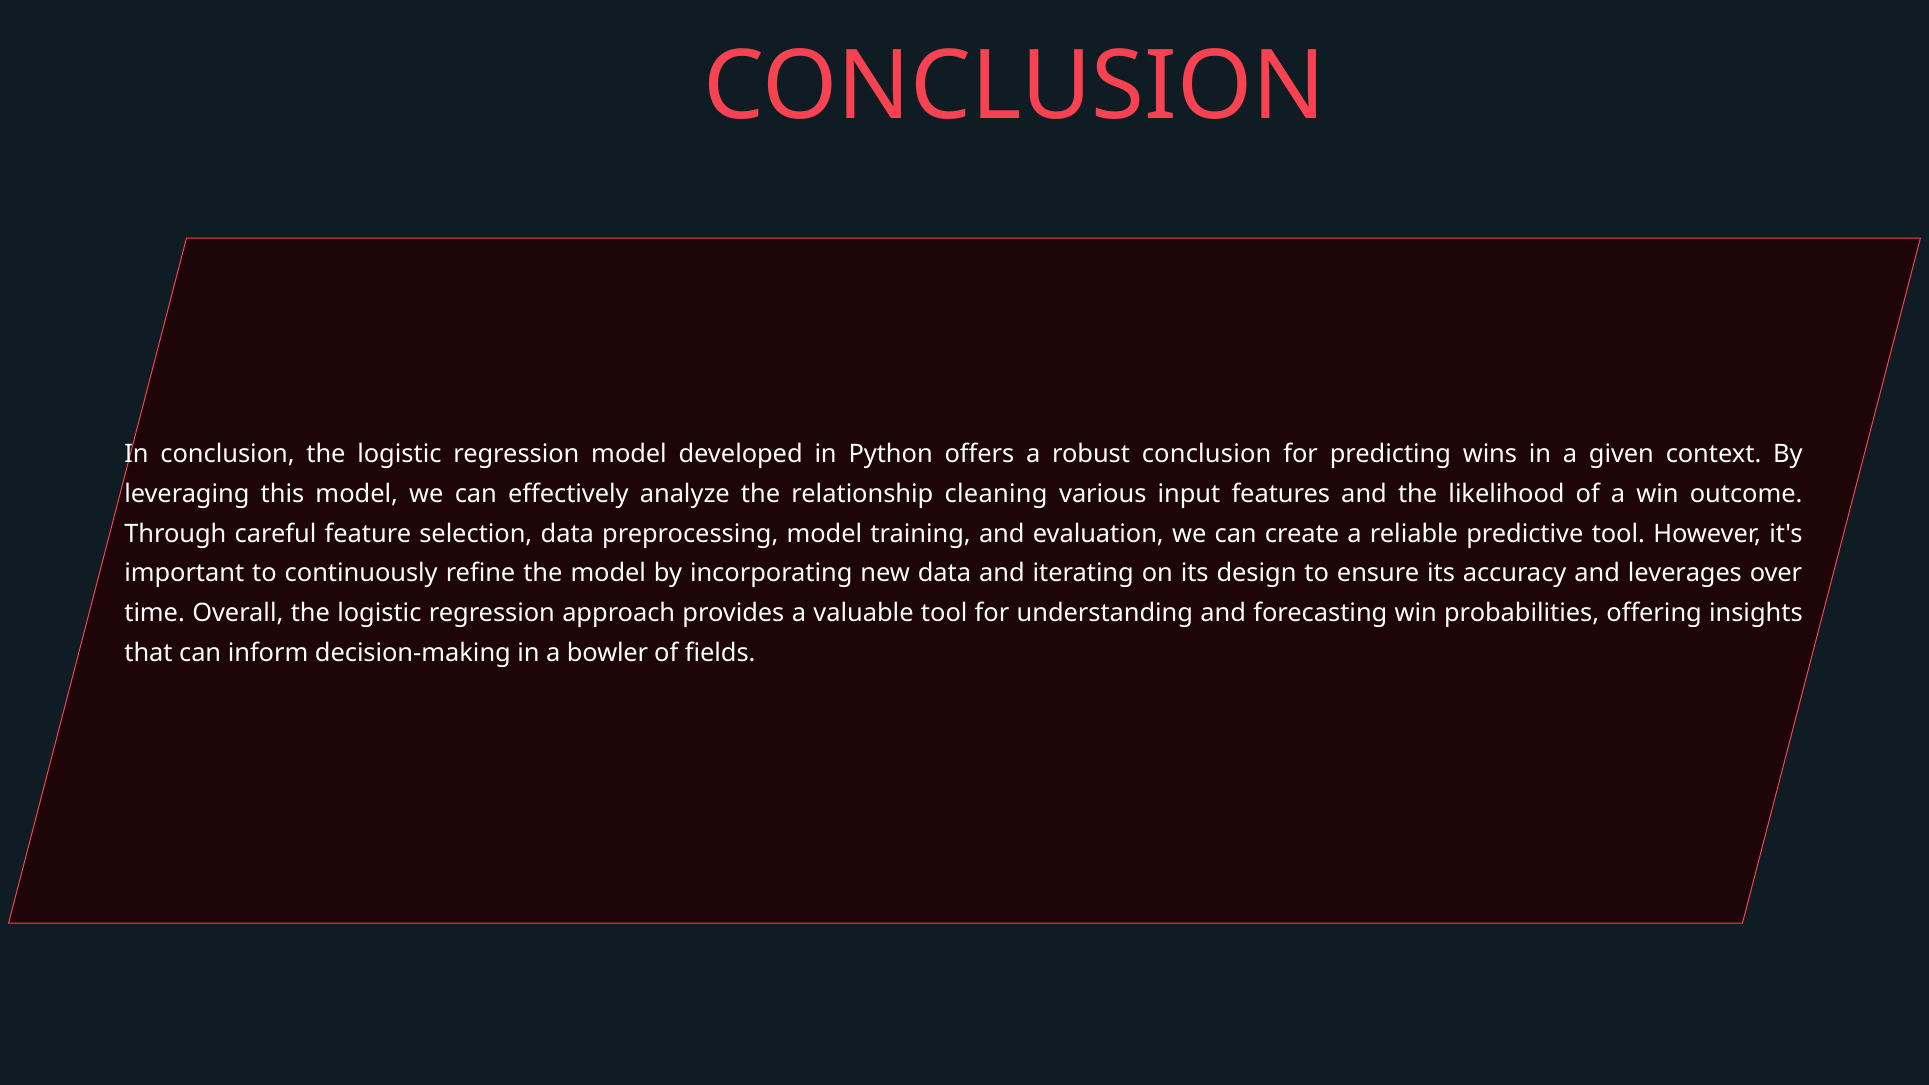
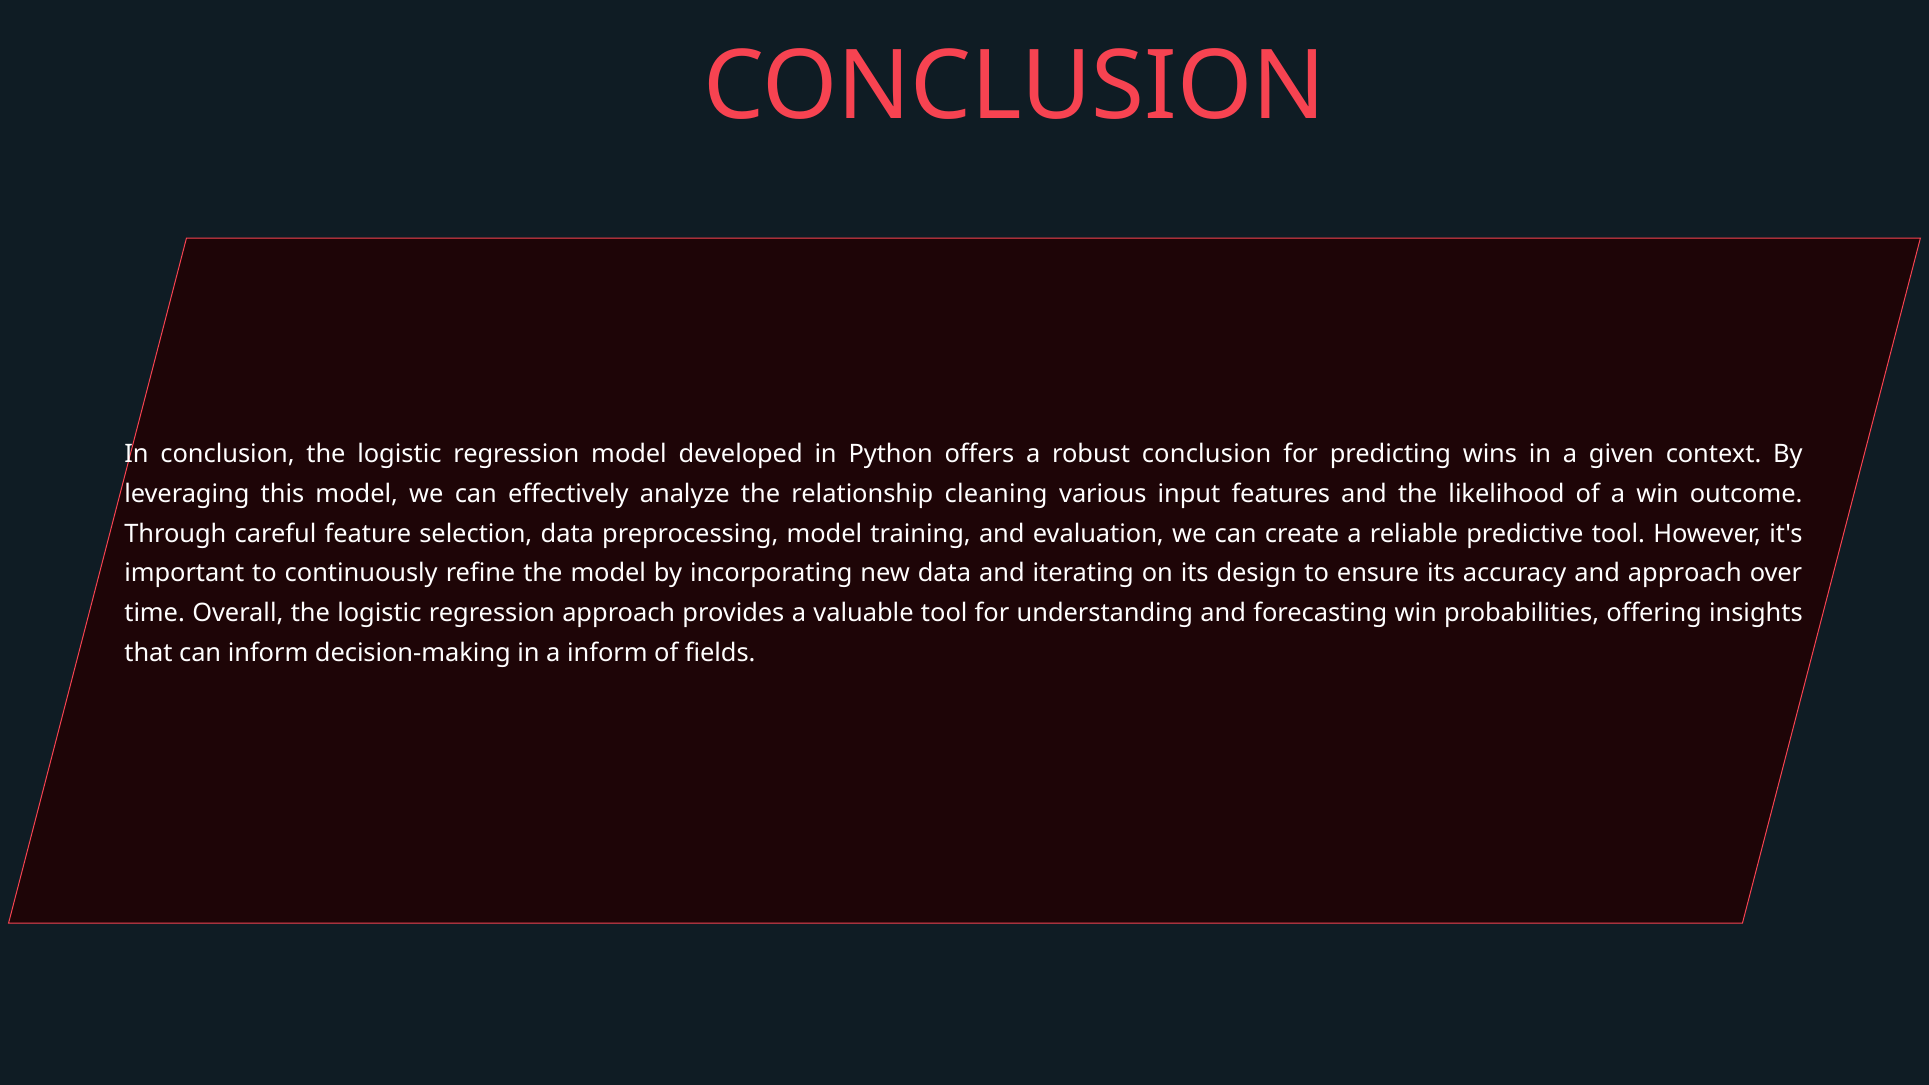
and leverages: leverages -> approach
a bowler: bowler -> inform
